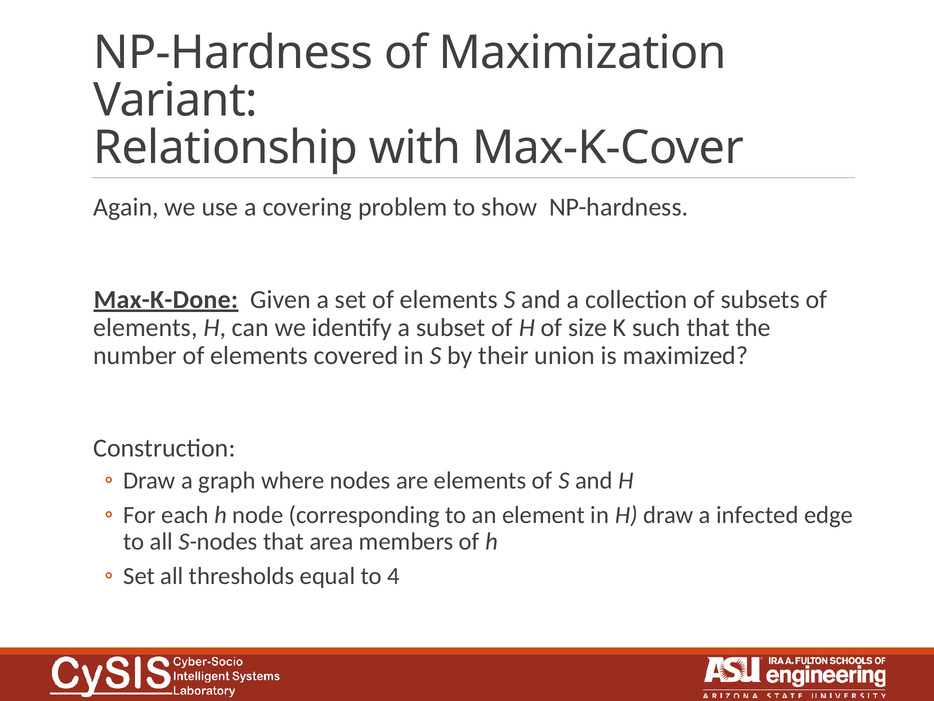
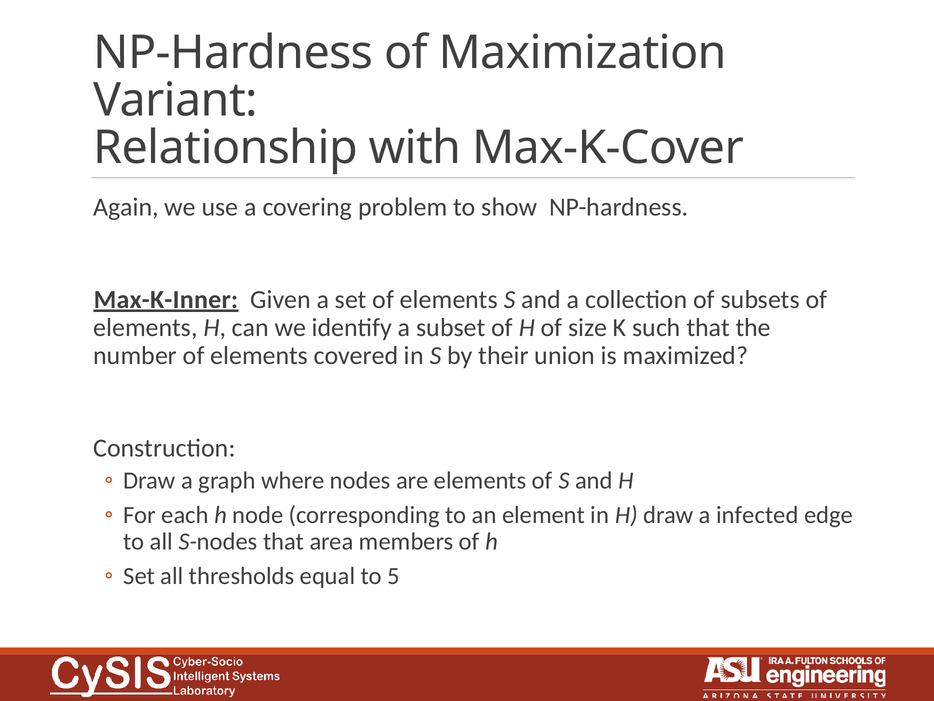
Max-K-Done: Max-K-Done -> Max-K-Inner
4: 4 -> 5
